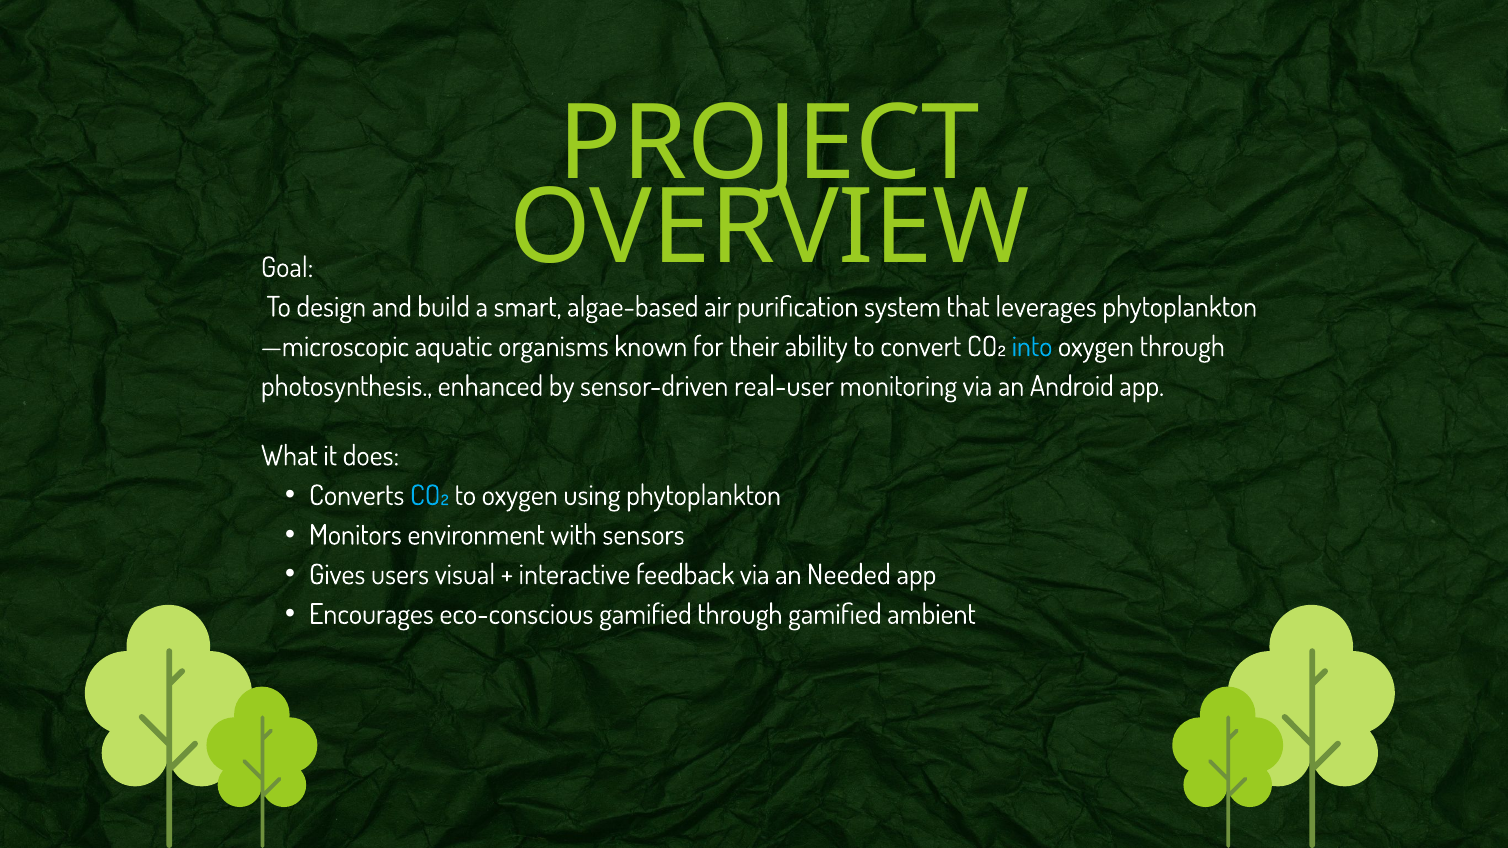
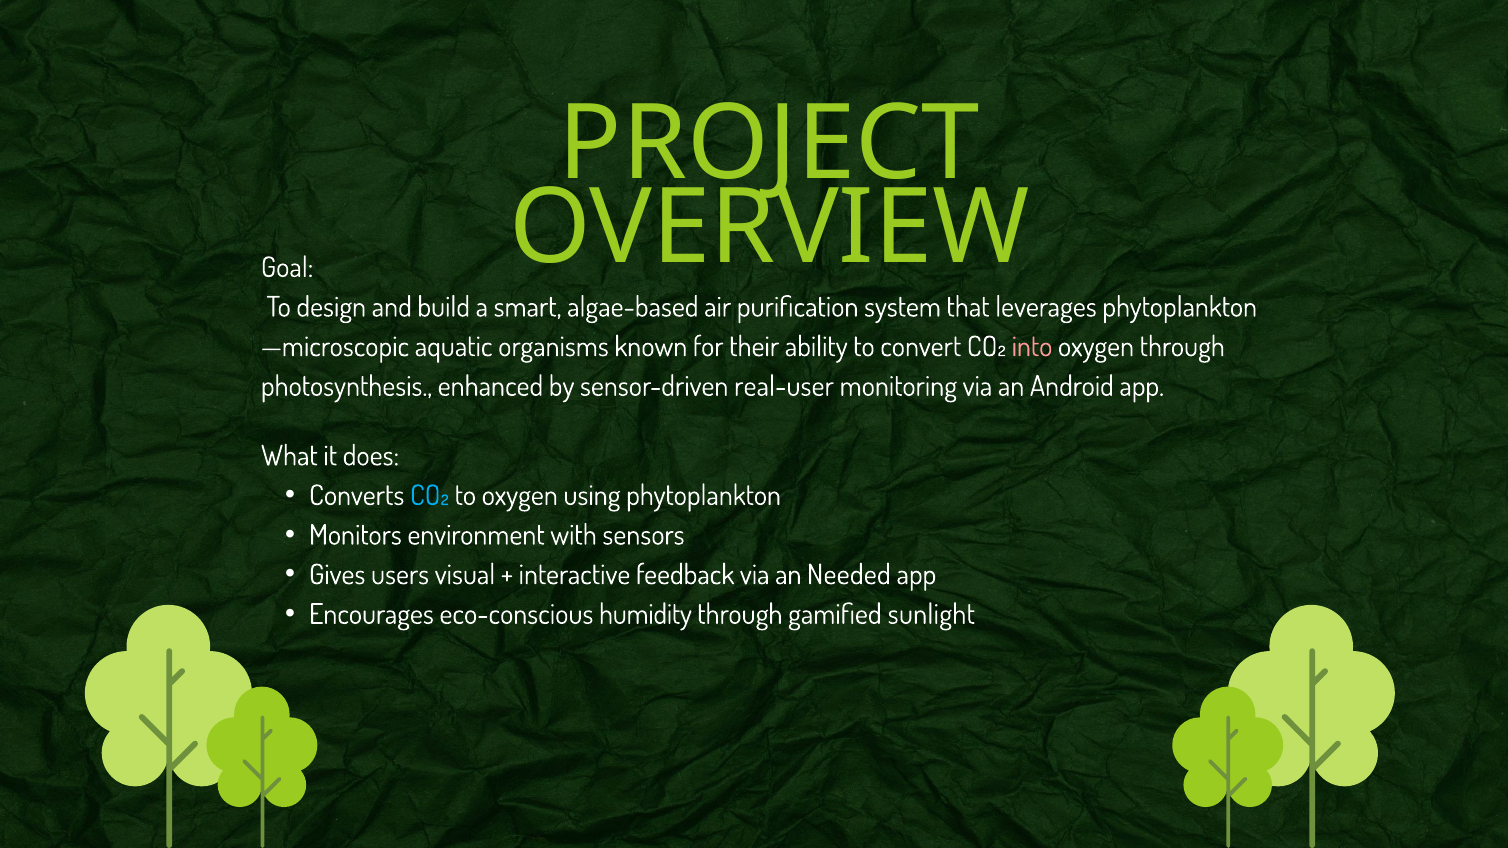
into colour: light blue -> pink
eco-conscious gamified: gamified -> humidity
ambient: ambient -> sunlight
